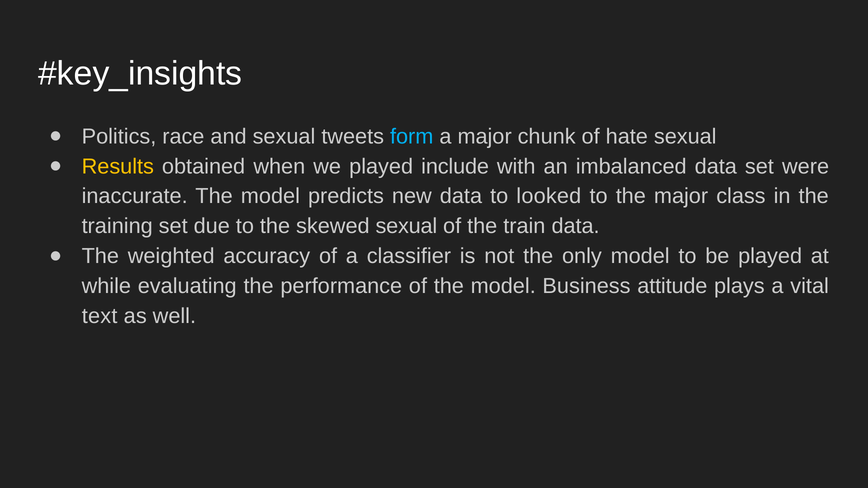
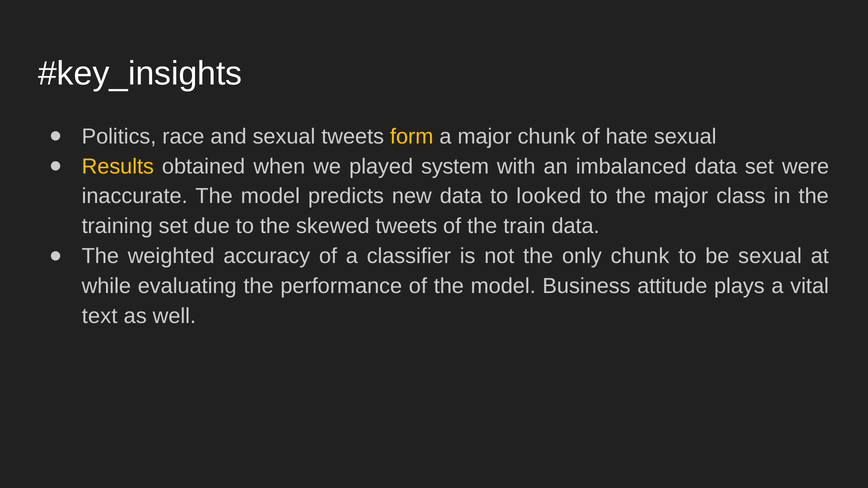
form colour: light blue -> yellow
include: include -> system
skewed sexual: sexual -> tweets
only model: model -> chunk
be played: played -> sexual
